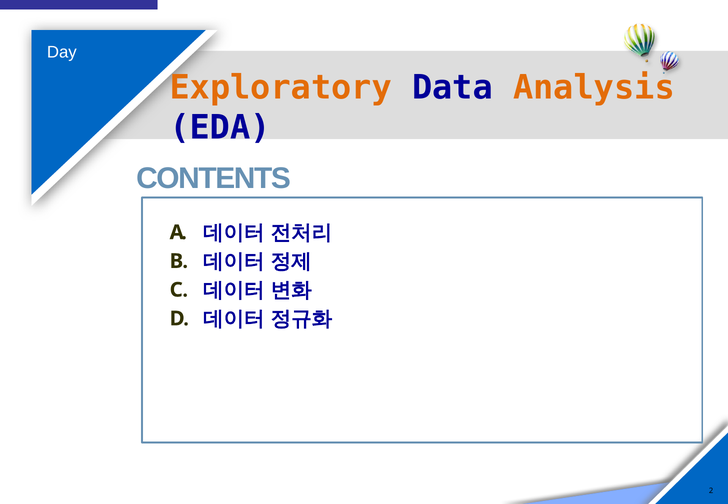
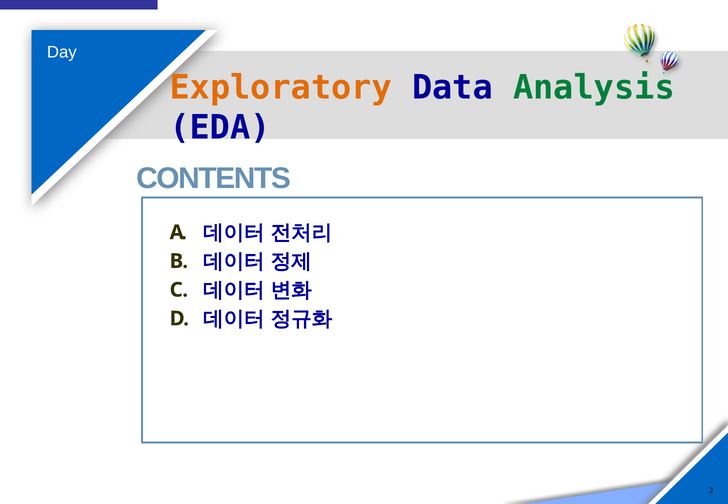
Analysis colour: orange -> green
